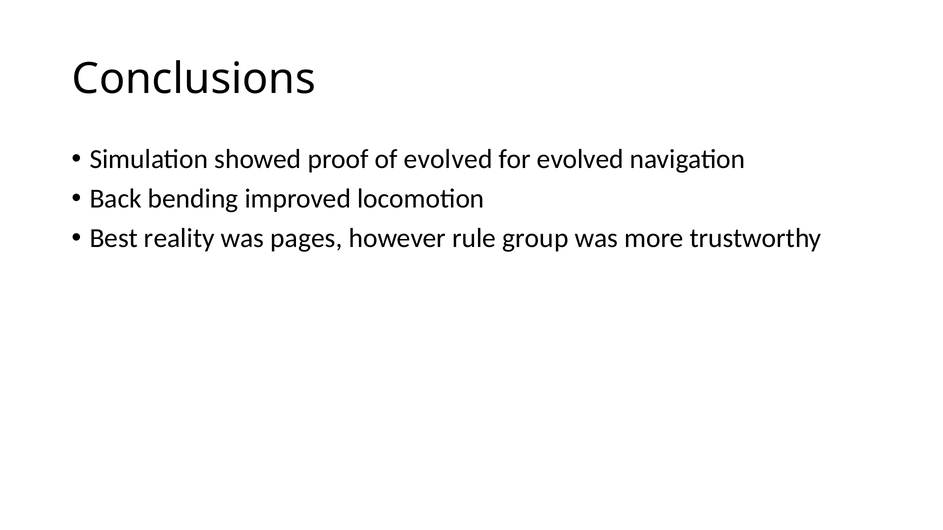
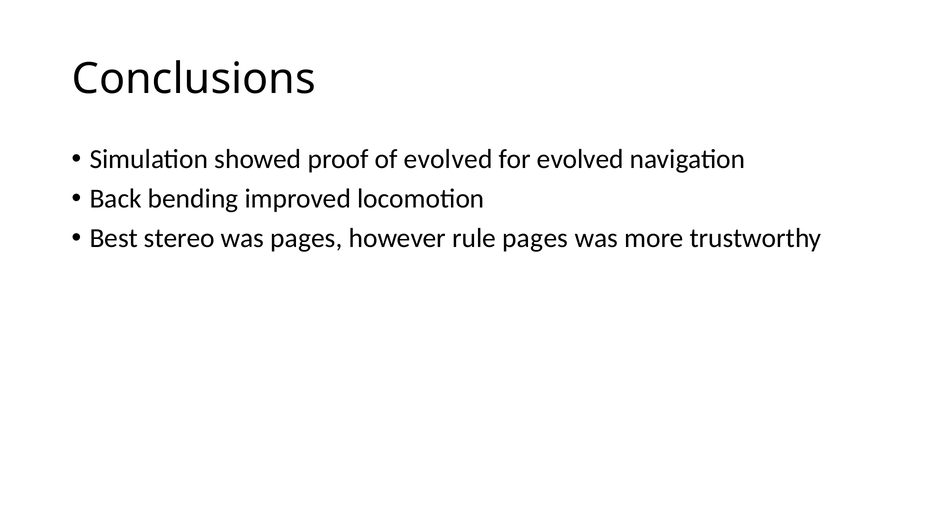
reality: reality -> stereo
rule group: group -> pages
